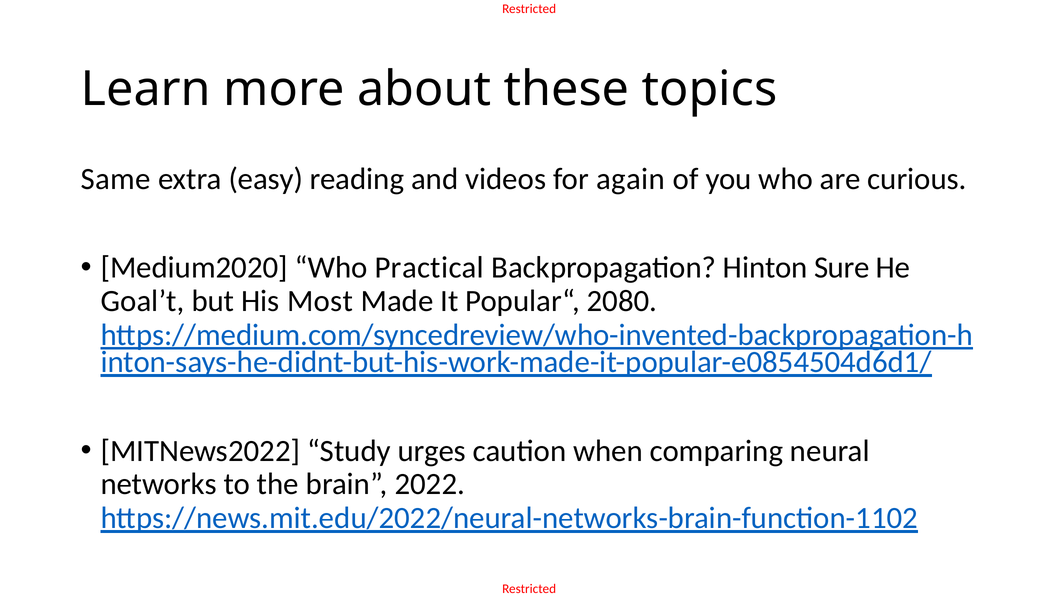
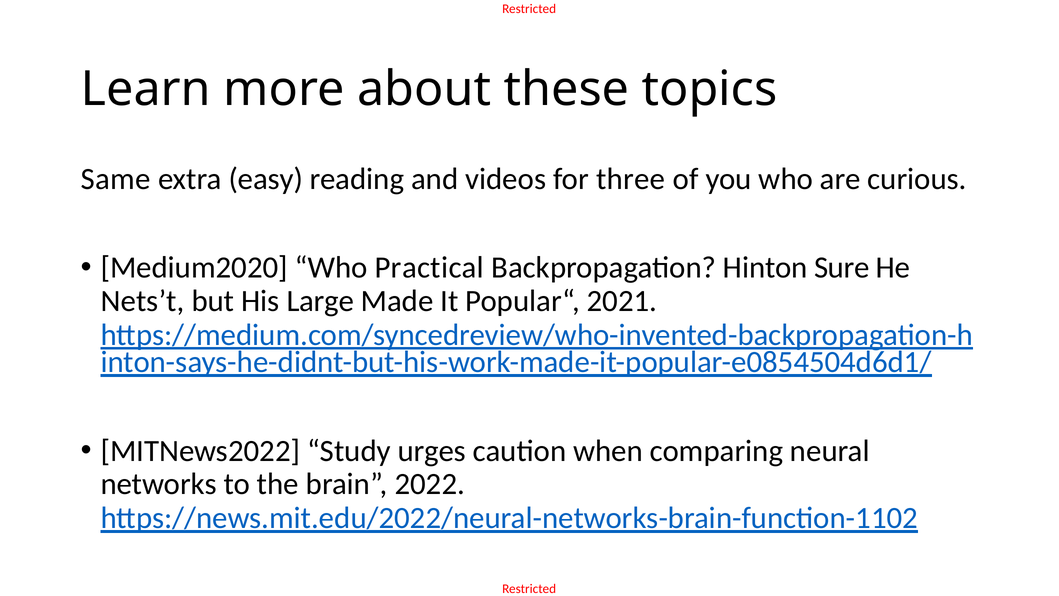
again: again -> three
Goal’t: Goal’t -> Nets’t
Most: Most -> Large
2080: 2080 -> 2021
